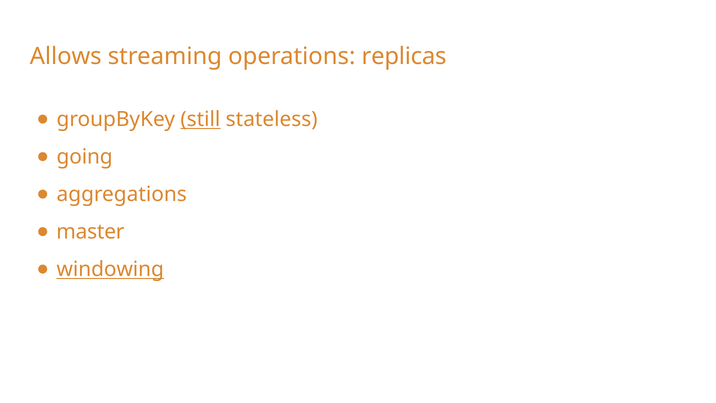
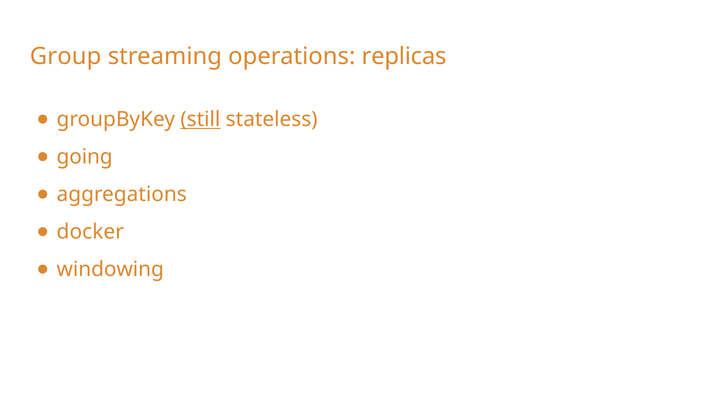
Allows: Allows -> Group
master: master -> docker
windowing underline: present -> none
